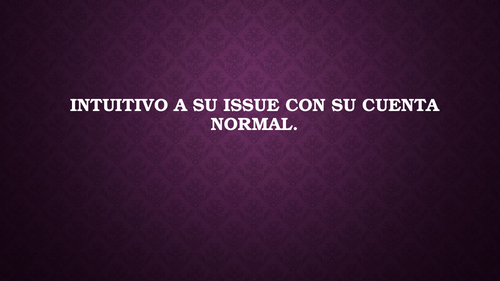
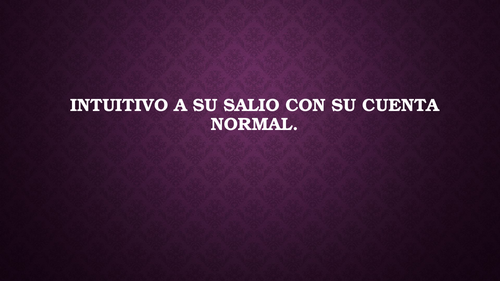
ISSUE: ISSUE -> SALIO
